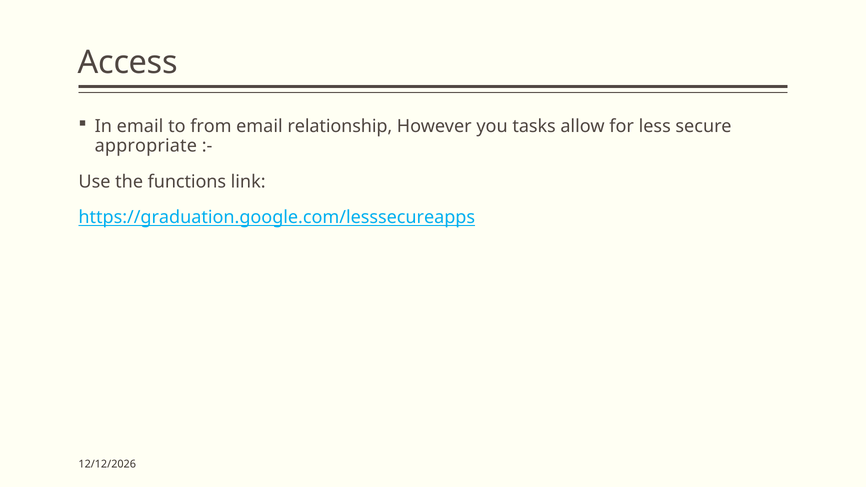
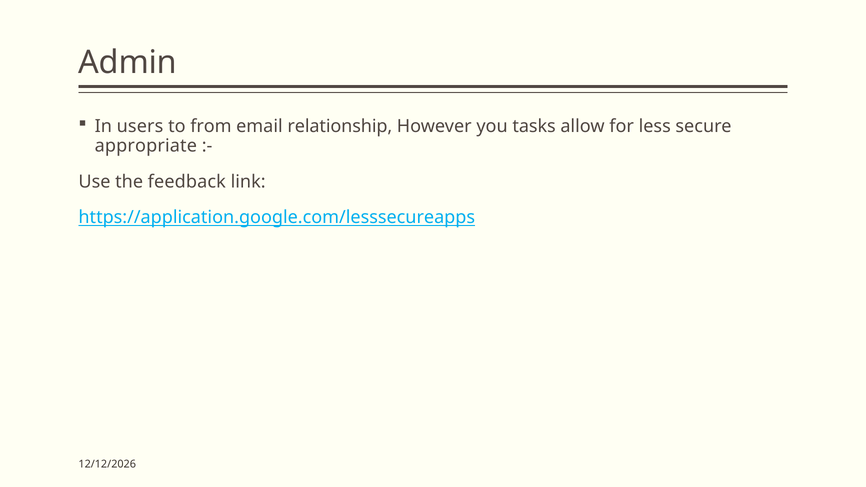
Access: Access -> Admin
In email: email -> users
functions: functions -> feedback
https://graduation.google.com/lesssecureapps: https://graduation.google.com/lesssecureapps -> https://application.google.com/lesssecureapps
